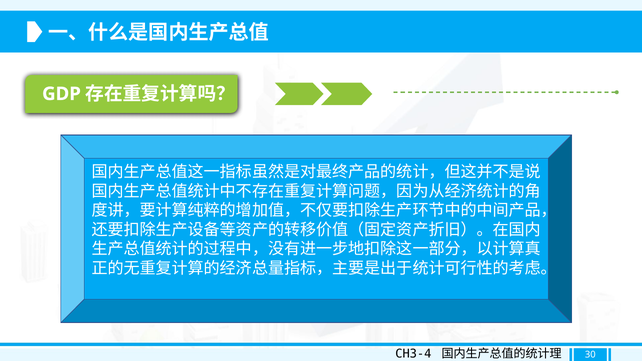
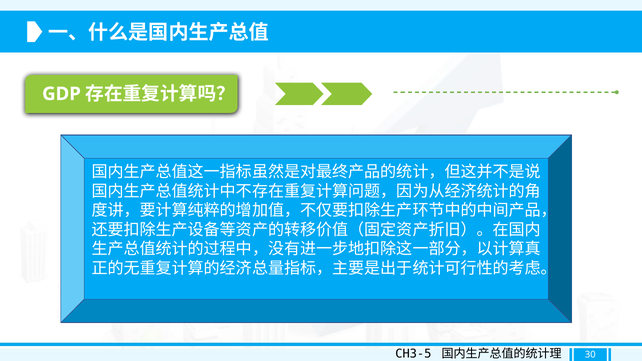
CH3-4: CH3-4 -> CH3-5
